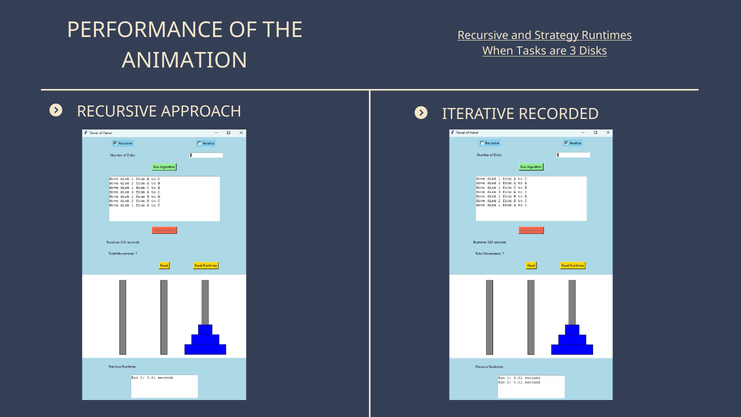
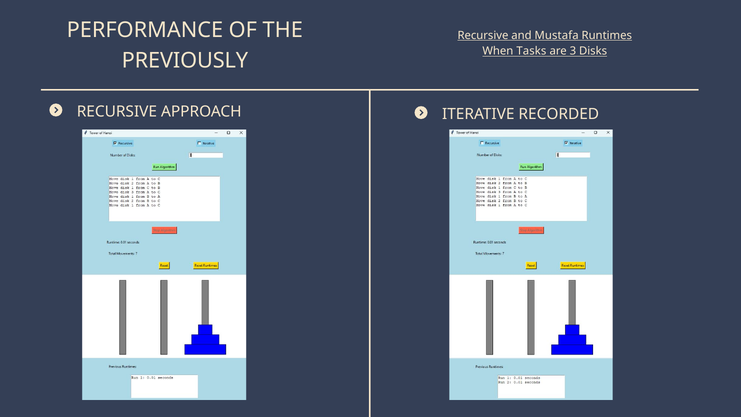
Strategy: Strategy -> Mustafa
ANIMATION: ANIMATION -> PREVIOUSLY
